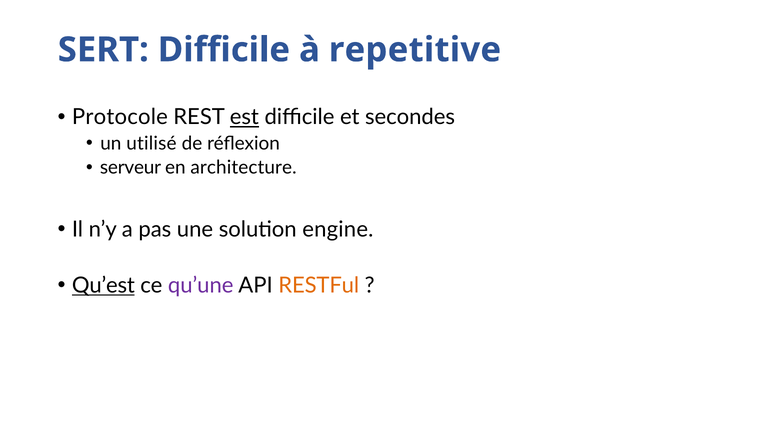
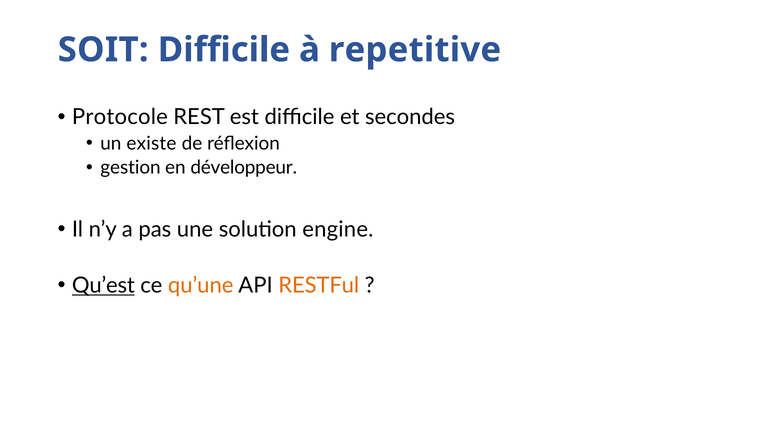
SERT: SERT -> SOIT
est underline: present -> none
utilisé: utilisé -> existe
serveur: serveur -> gestion
architecture: architecture -> développeur
qu’une colour: purple -> orange
